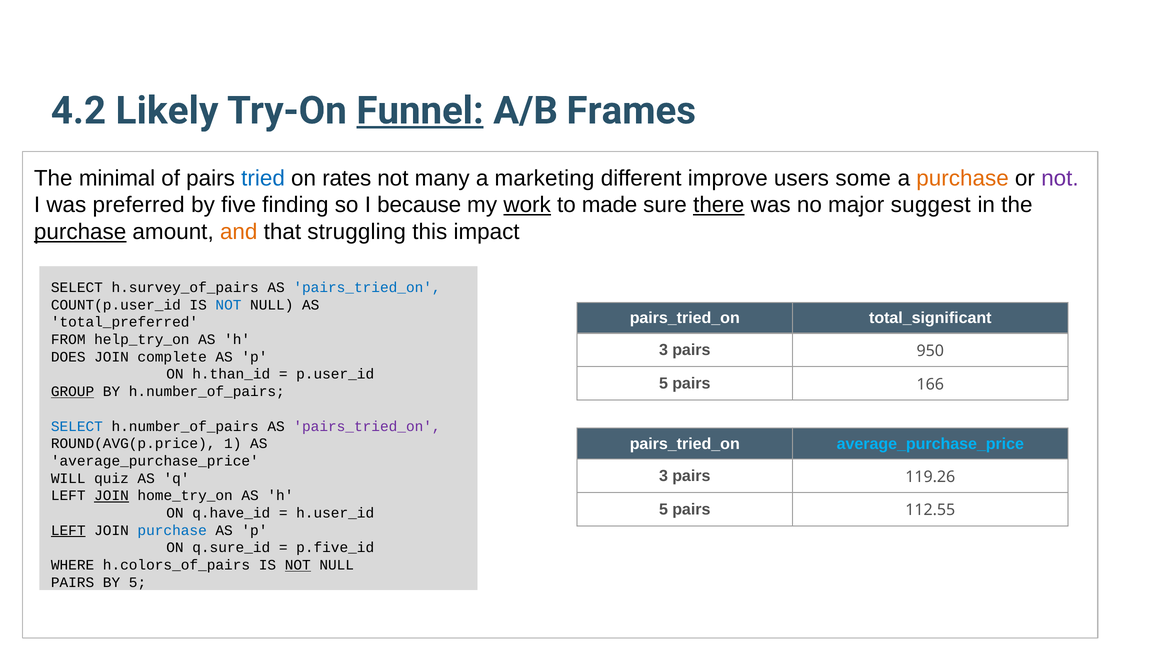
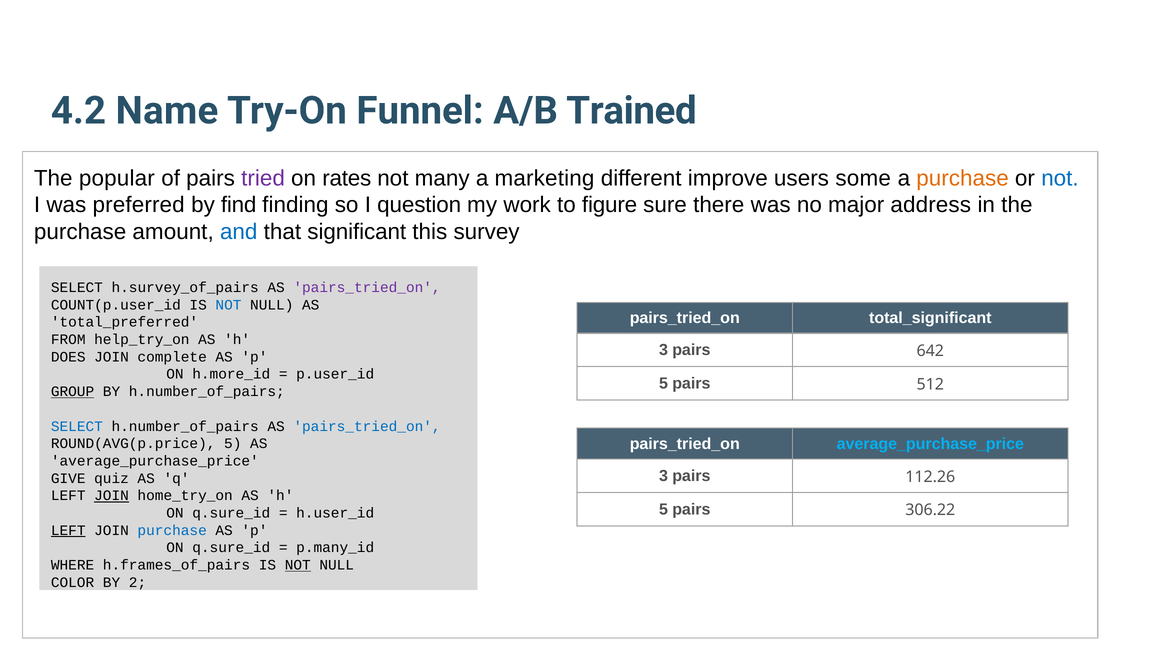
Likely: Likely -> Name
Funnel underline: present -> none
Frames: Frames -> Trained
minimal: minimal -> popular
tried colour: blue -> purple
not at (1060, 178) colour: purple -> blue
five: five -> find
because: because -> question
work underline: present -> none
made: made -> figure
there underline: present -> none
suggest: suggest -> address
purchase at (80, 232) underline: present -> none
and colour: orange -> blue
struggling: struggling -> significant
impact: impact -> survey
pairs_tried_on at (367, 288) colour: blue -> purple
950: 950 -> 642
h.than_id: h.than_id -> h.more_id
166: 166 -> 512
pairs_tried_on at (367, 426) colour: purple -> blue
ROUND(AVG(p.price 1: 1 -> 5
119.26: 119.26 -> 112.26
WILL: WILL -> GIVE
112.55: 112.55 -> 306.22
q.have_id at (231, 513): q.have_id -> q.sure_id
p.five_id: p.five_id -> p.many_id
h.colors_of_pairs: h.colors_of_pairs -> h.frames_of_pairs
PAIRS at (73, 583): PAIRS -> COLOR
BY 5: 5 -> 2
